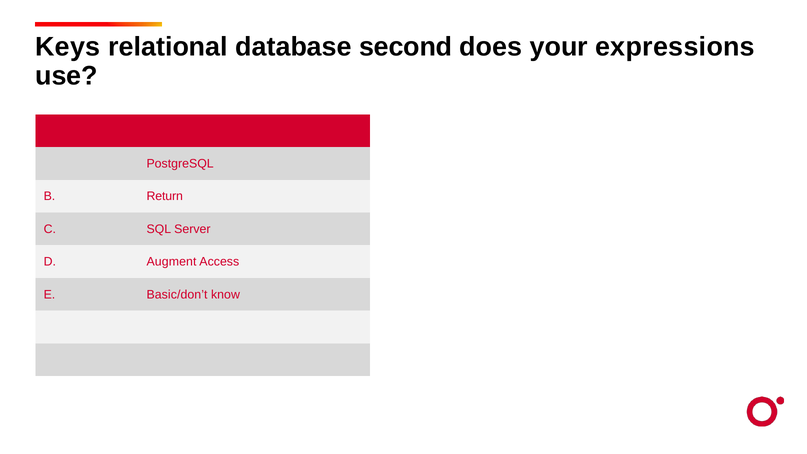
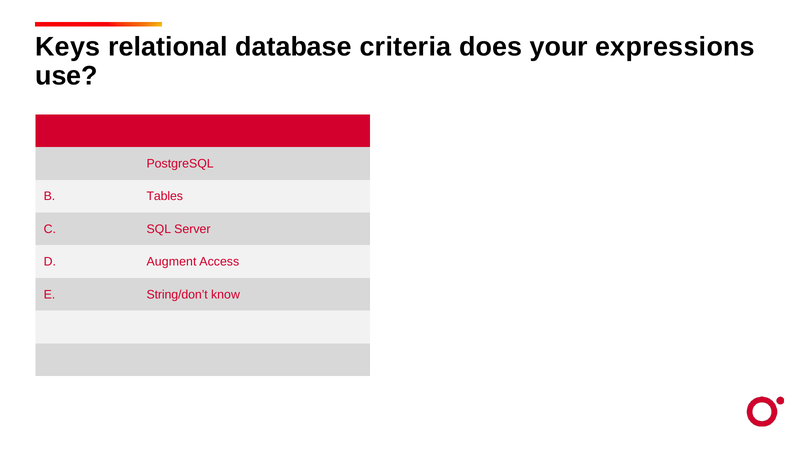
second: second -> criteria
Return: Return -> Tables
Basic/don’t: Basic/don’t -> String/don’t
